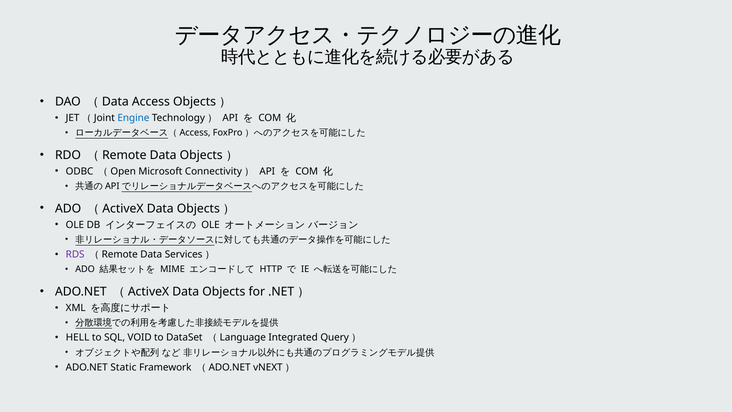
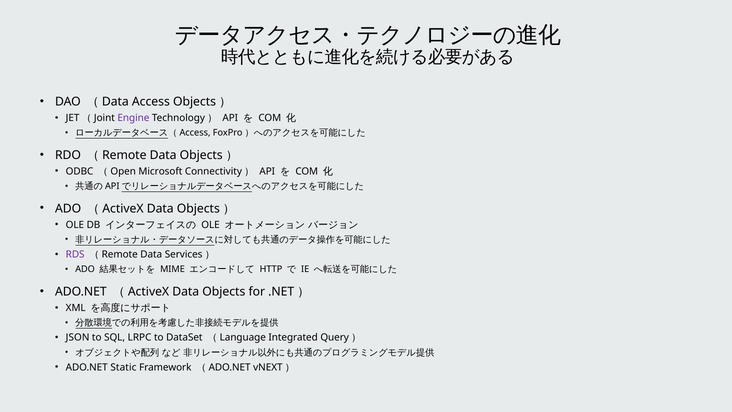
Engine colour: blue -> purple
HELL: HELL -> JSON
VOID: VOID -> LRPC
